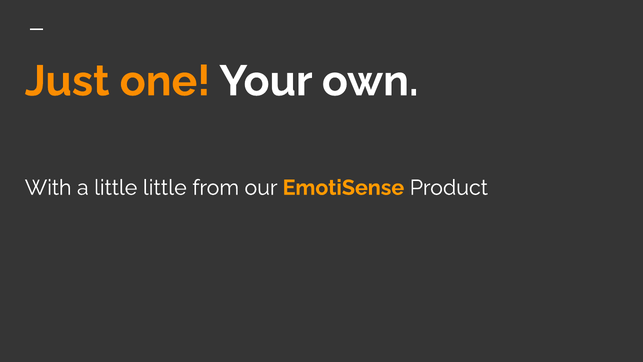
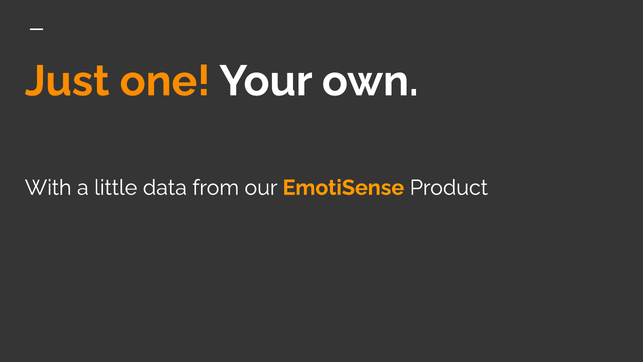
little little: little -> data
